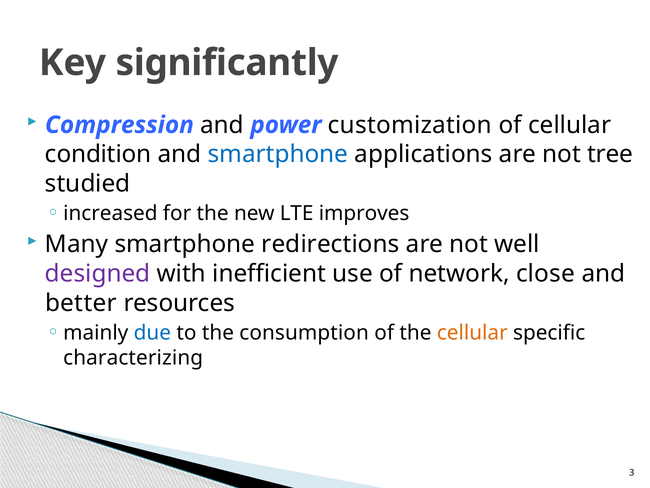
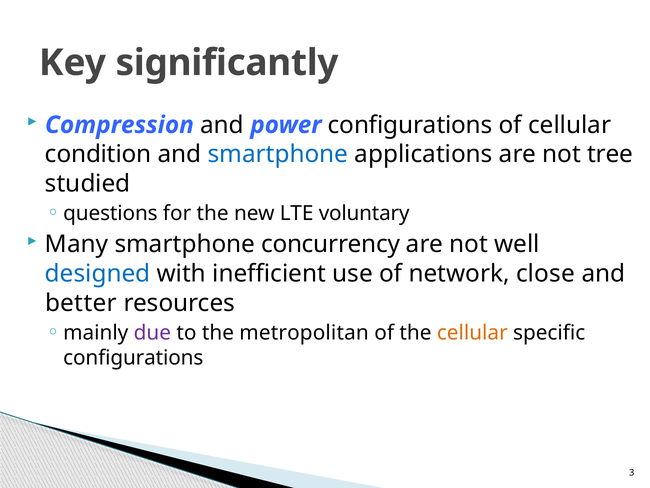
power customization: customization -> configurations
increased: increased -> questions
improves: improves -> voluntary
redirections: redirections -> concurrency
designed colour: purple -> blue
due colour: blue -> purple
consumption: consumption -> metropolitan
characterizing at (133, 358): characterizing -> configurations
